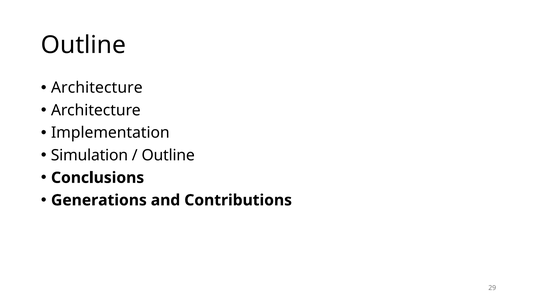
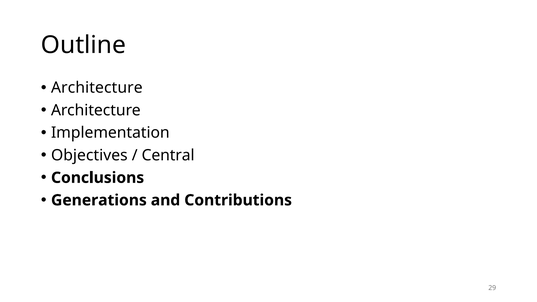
Simulation: Simulation -> Objectives
Outline at (168, 155): Outline -> Central
